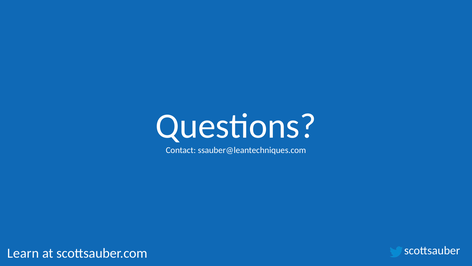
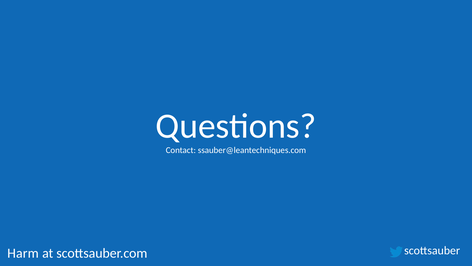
Learn: Learn -> Harm
